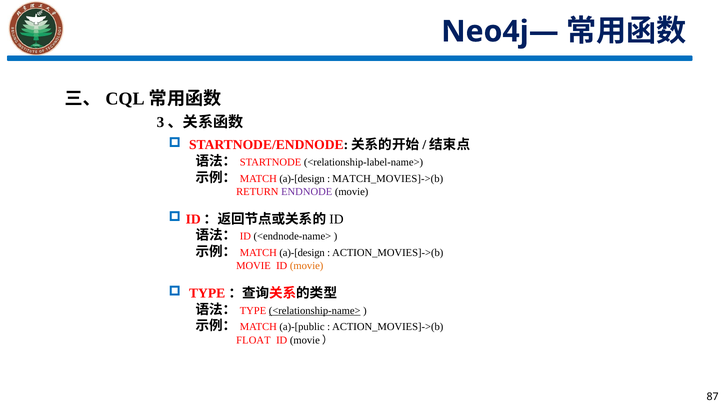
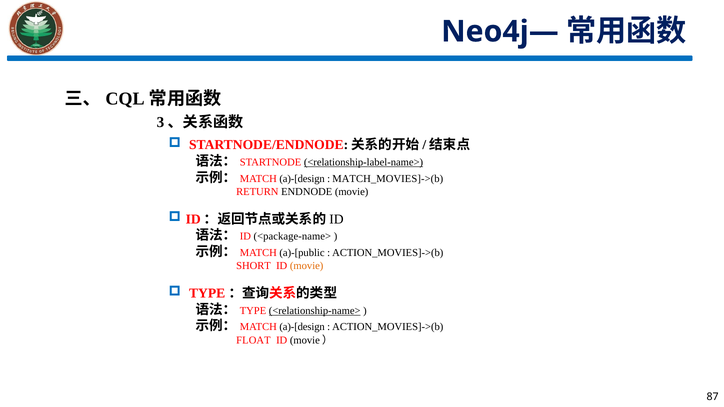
<relationship-label-name> underline: none -> present
ENDNODE colour: purple -> black
<endnode-name>: <endnode-name> -> <package-name>
a)-[design at (302, 253): a)-[design -> a)-[public
MOVIE at (254, 266): MOVIE -> SHORT
a)-[public at (302, 327): a)-[public -> a)-[design
